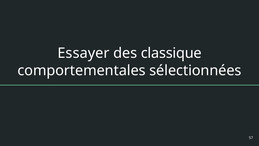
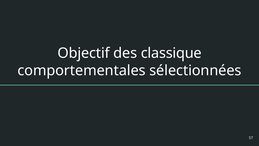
Essayer: Essayer -> Objectif
